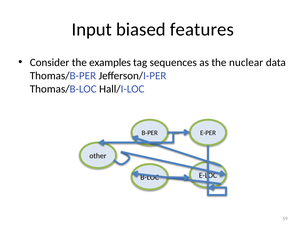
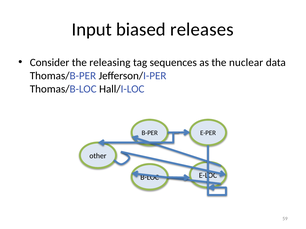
features: features -> releases
examples: examples -> releasing
